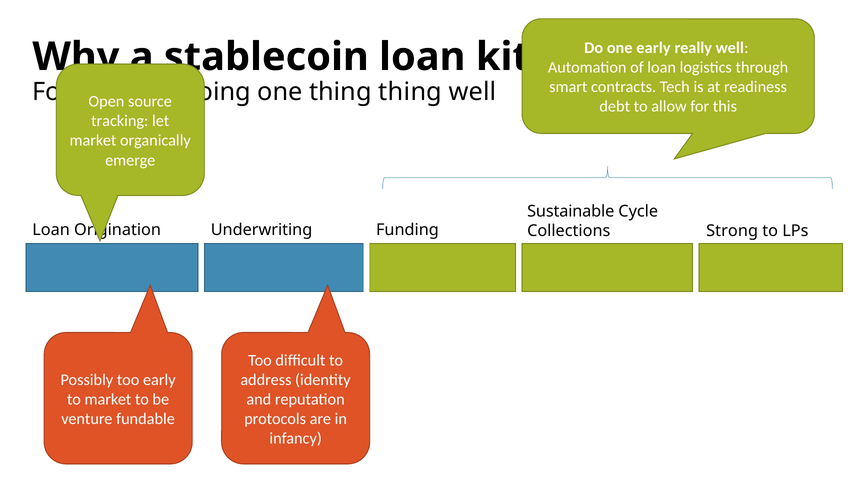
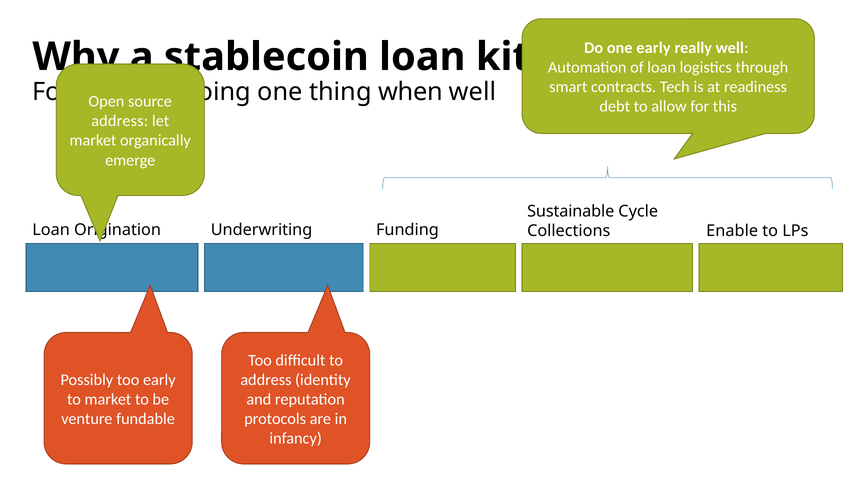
thing thing: thing -> when
tracking at (120, 121): tracking -> address
Strong: Strong -> Enable
